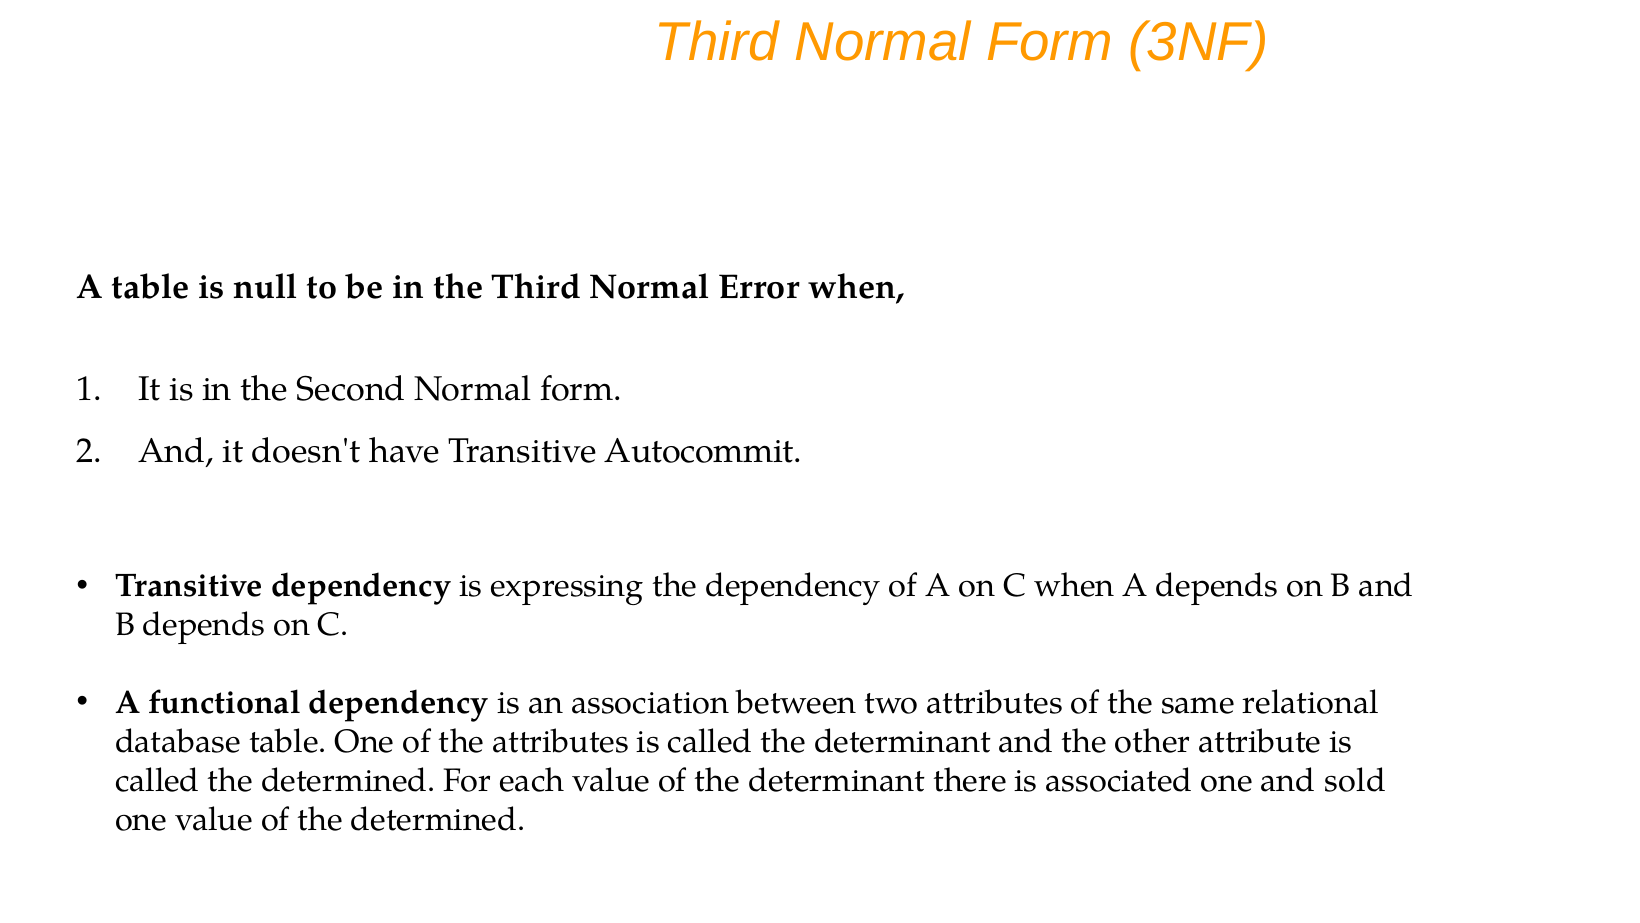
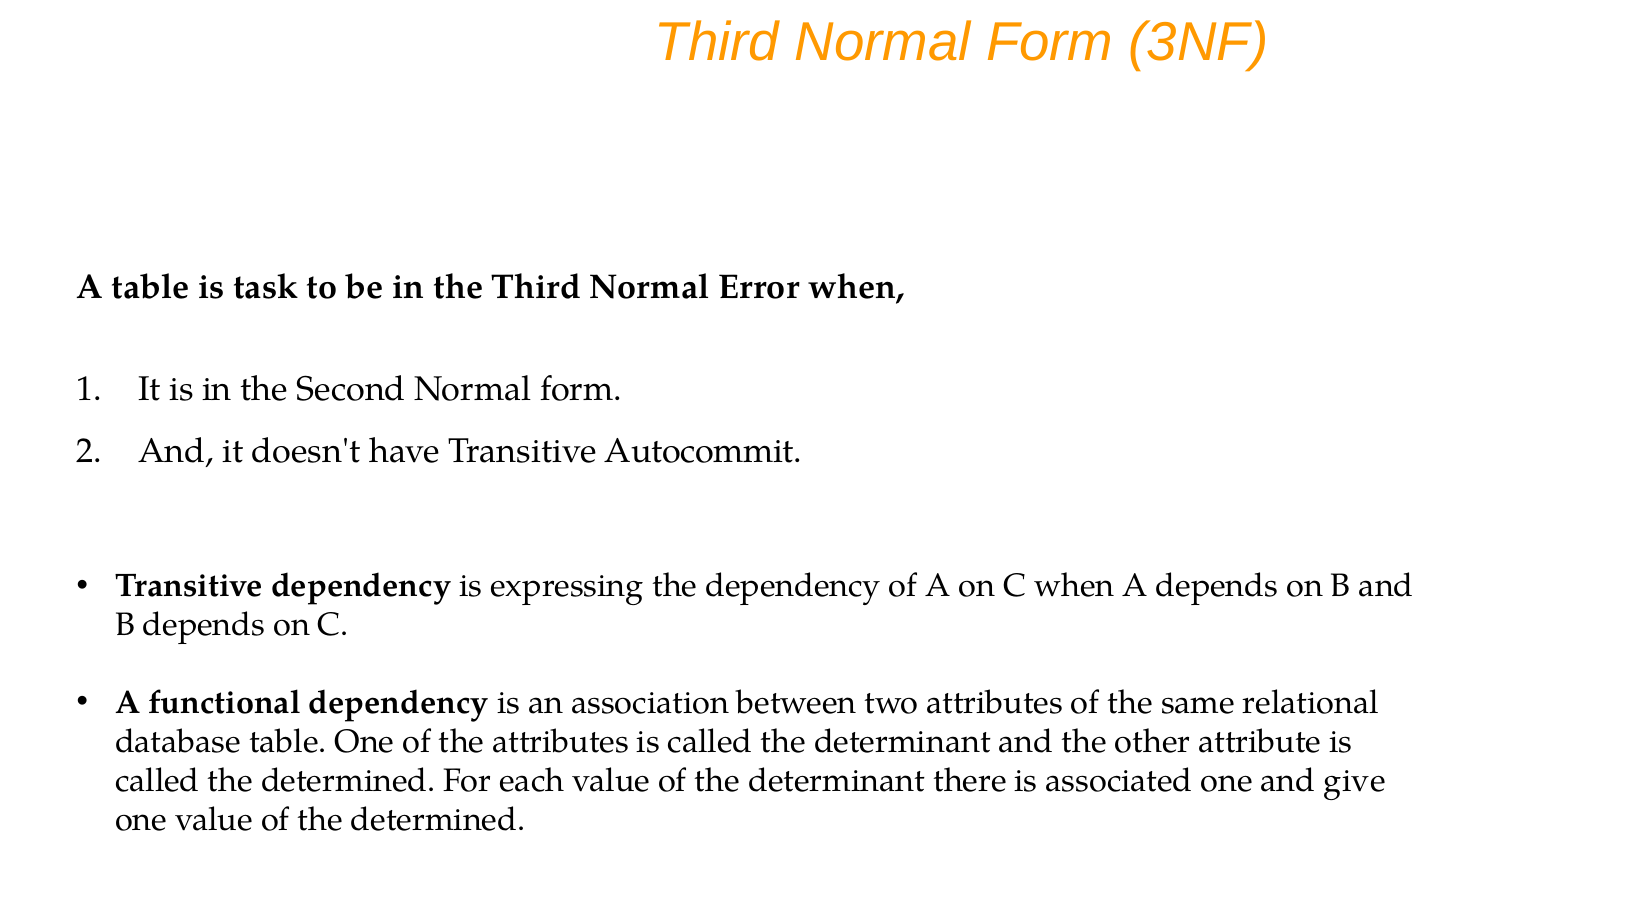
null: null -> task
sold: sold -> give
